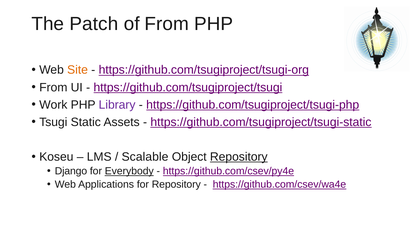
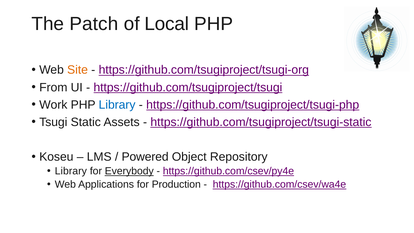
of From: From -> Local
Library at (117, 105) colour: purple -> blue
Scalable: Scalable -> Powered
Repository at (239, 157) underline: present -> none
Django at (71, 171): Django -> Library
for Repository: Repository -> Production
